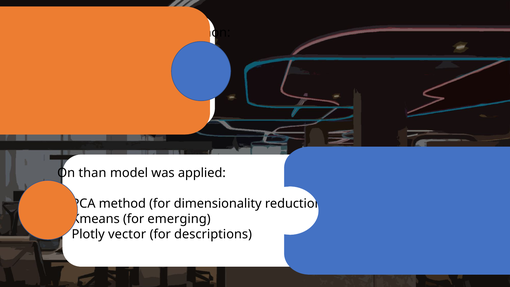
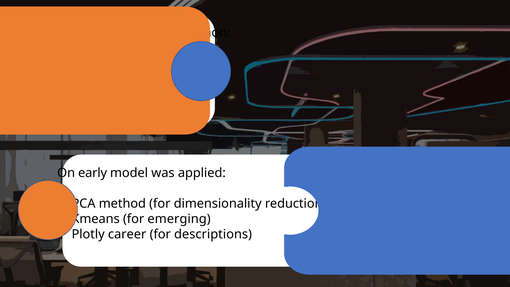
than: than -> early
vector at (127, 234): vector -> career
